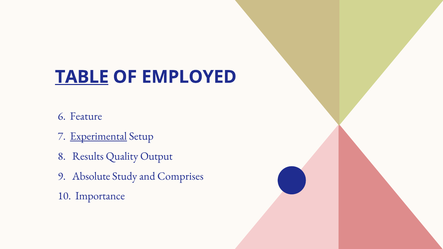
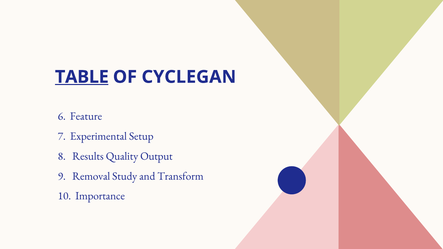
EMPLOYED: EMPLOYED -> CYCLEGAN
Experimental underline: present -> none
Absolute: Absolute -> Removal
Comprises: Comprises -> Transform
